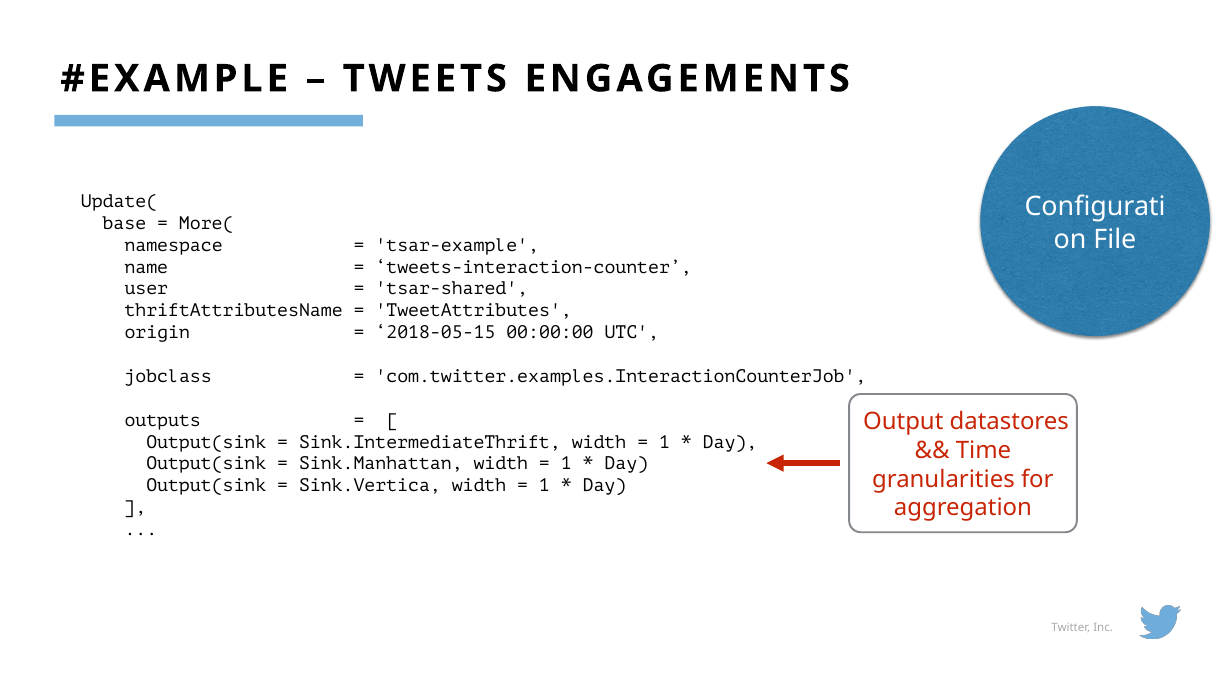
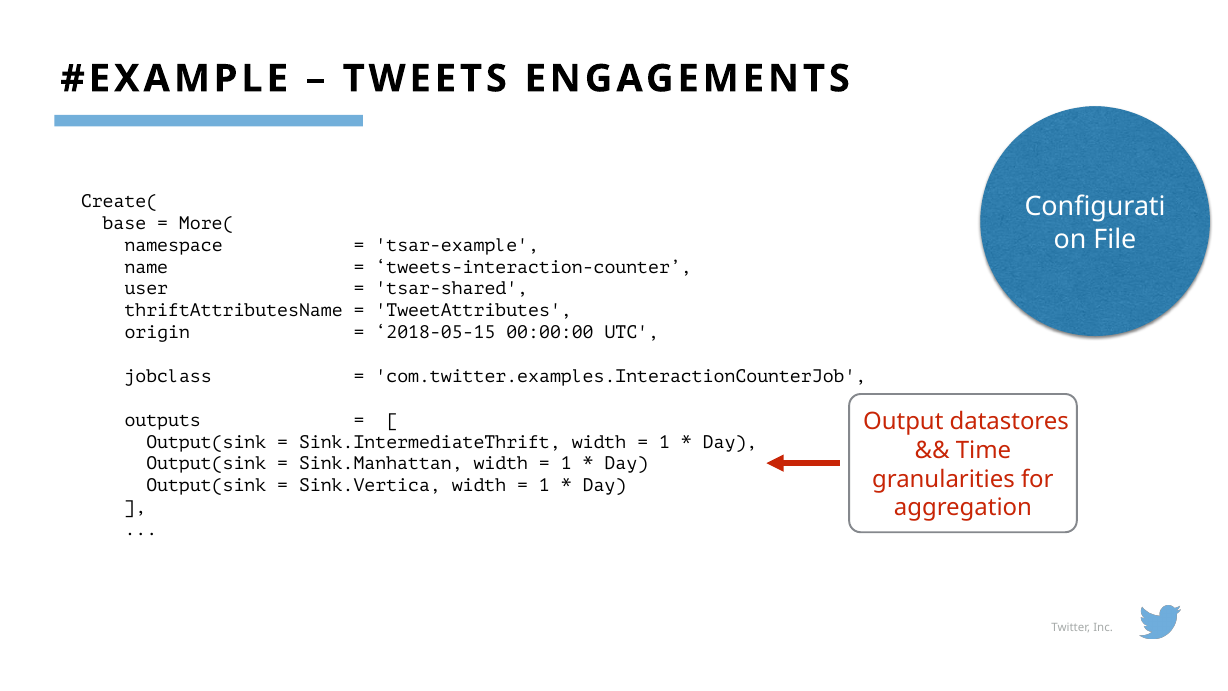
Update(: Update( -> Create(
